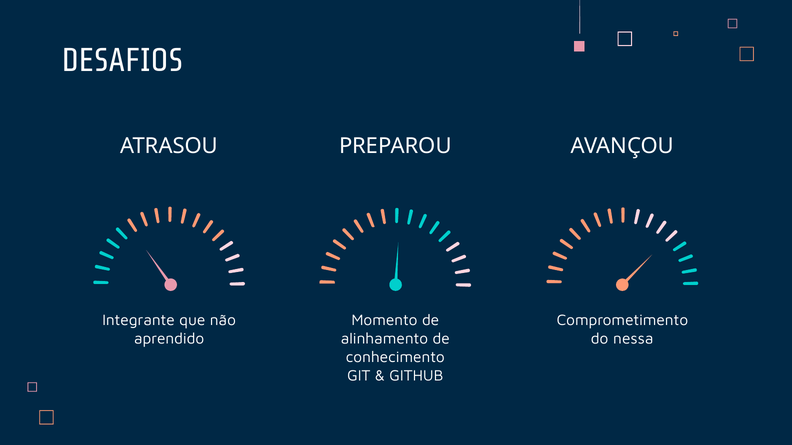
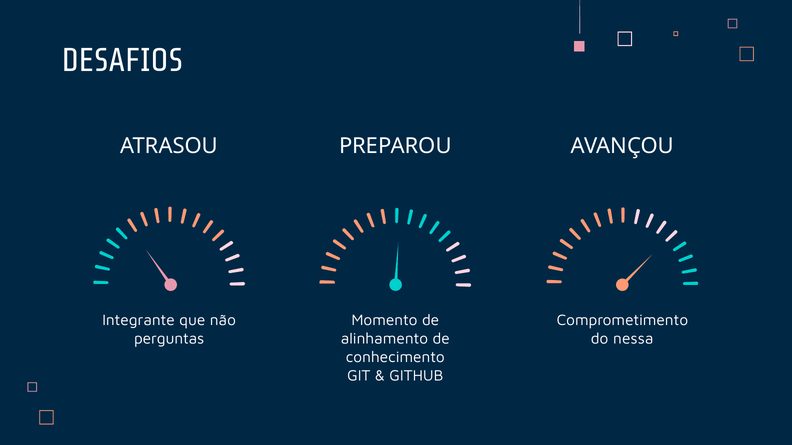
aprendido: aprendido -> perguntas
